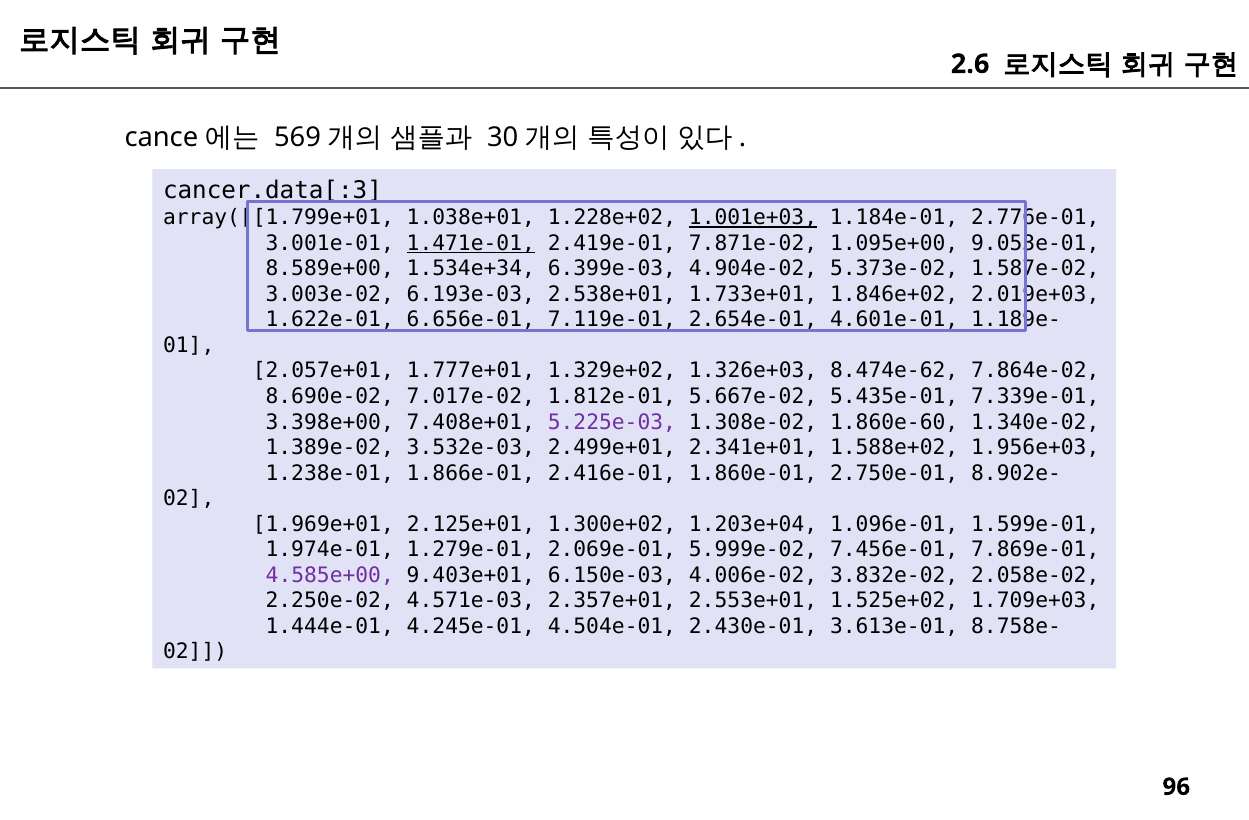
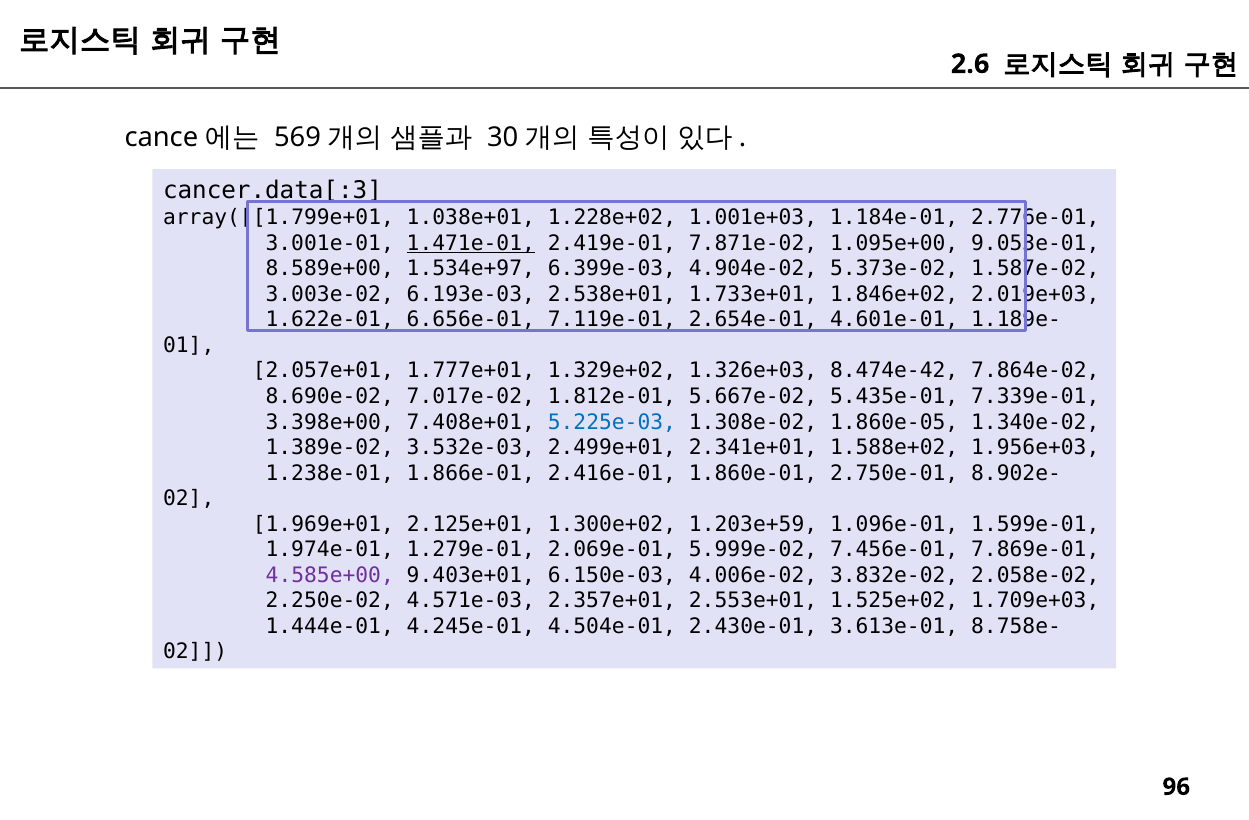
1.001e+03 underline: present -> none
1.534e+34: 1.534e+34 -> 1.534e+97
8.474e-62: 8.474e-62 -> 8.474e-42
5.225e-03 colour: purple -> blue
1.860e-60: 1.860e-60 -> 1.860e-05
1.203e+04: 1.203e+04 -> 1.203e+59
